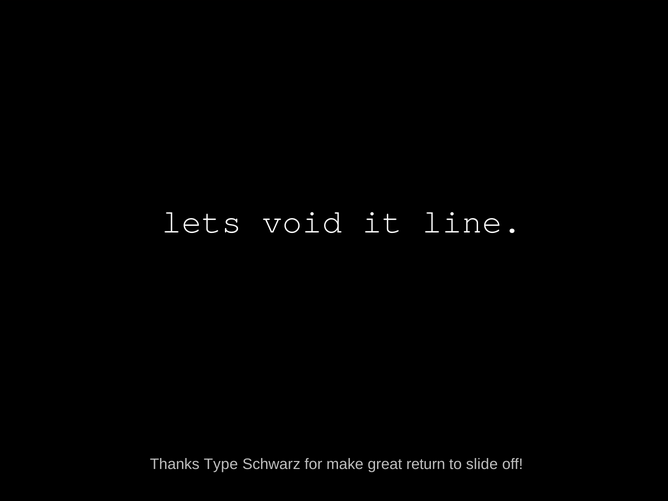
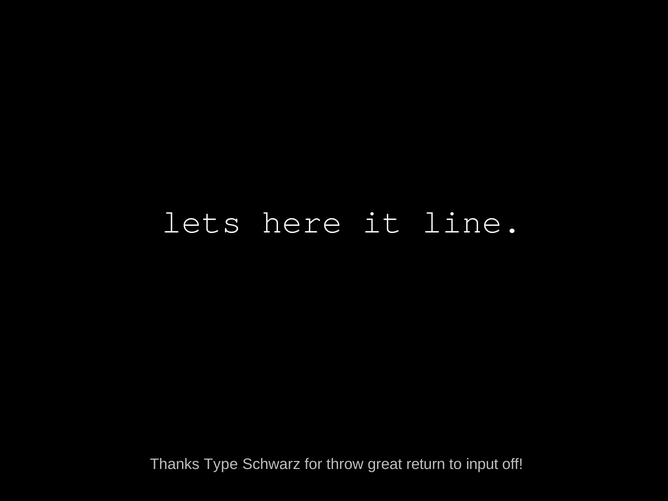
void: void -> here
make: make -> throw
slide: slide -> input
